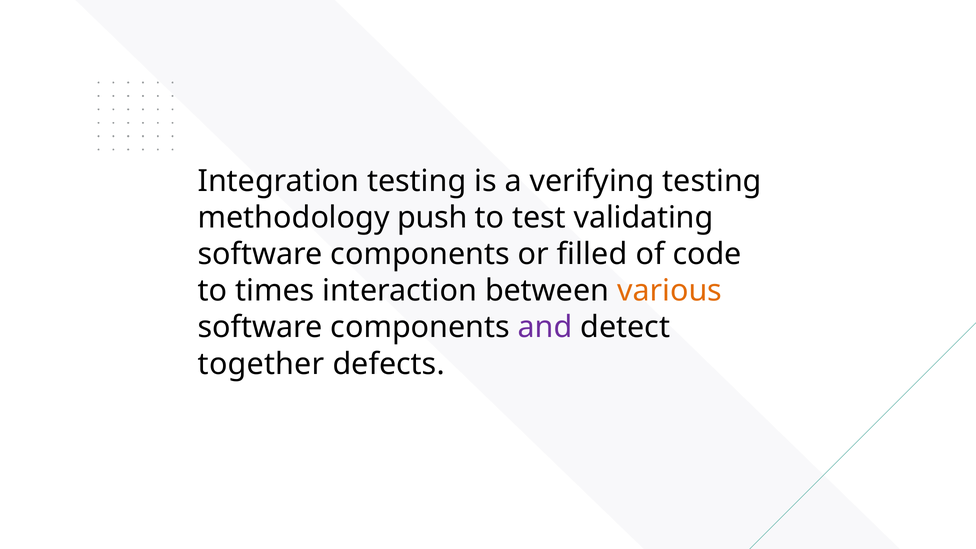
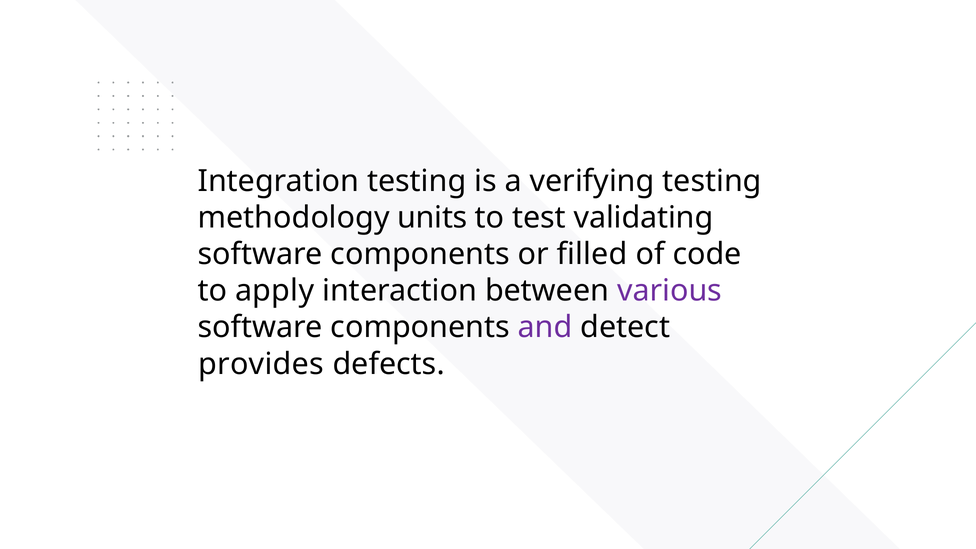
push: push -> units
times: times -> apply
various colour: orange -> purple
together: together -> provides
